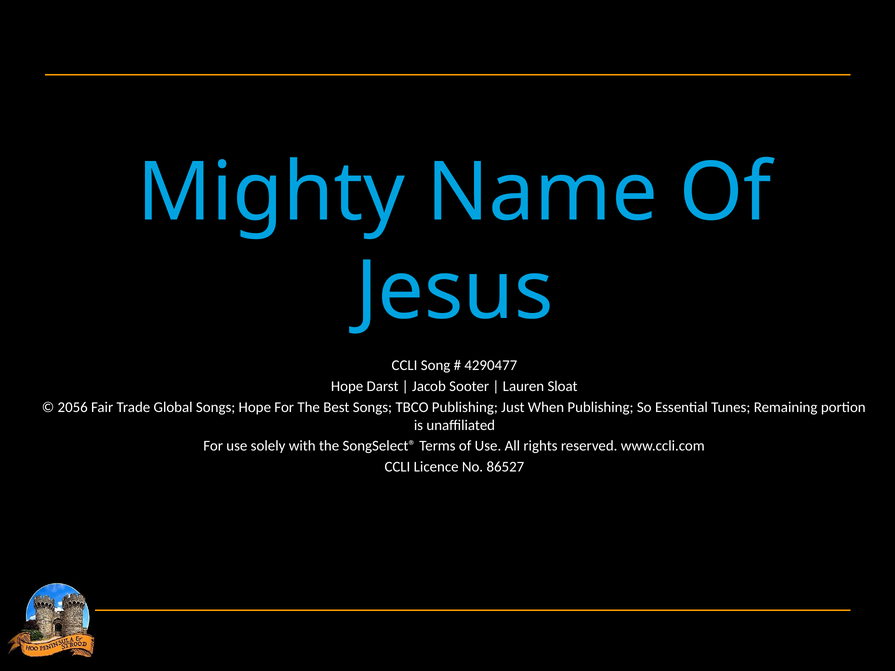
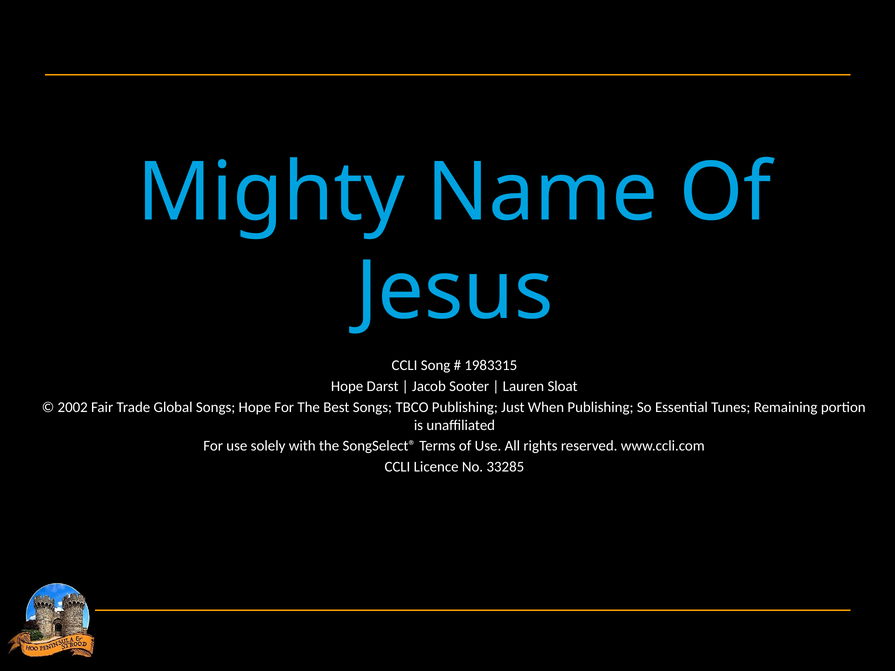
4290477: 4290477 -> 1983315
2056: 2056 -> 2002
86527: 86527 -> 33285
